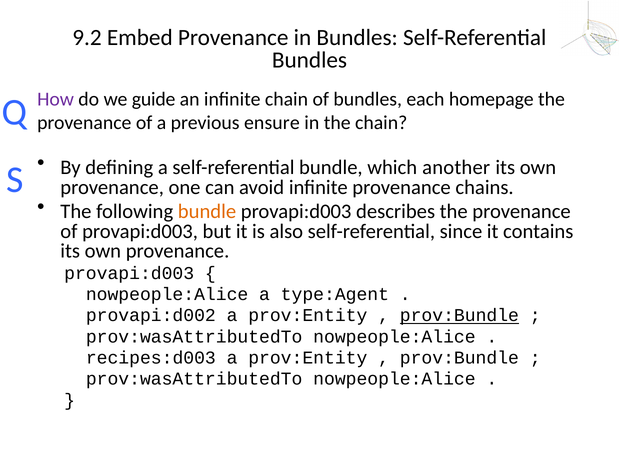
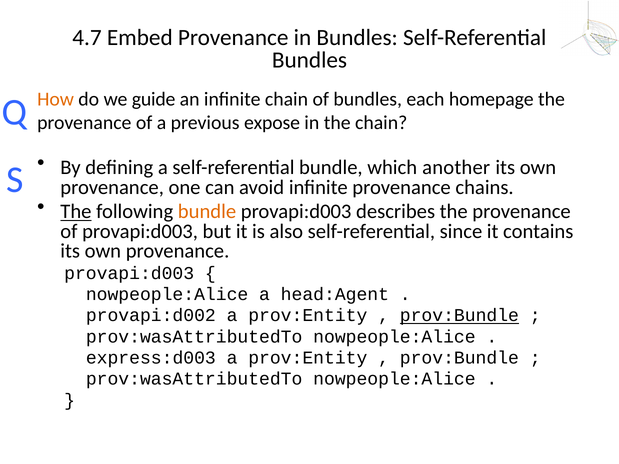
9.2: 9.2 -> 4.7
How colour: purple -> orange
ensure: ensure -> expose
The at (76, 212) underline: none -> present
type:Agent: type:Agent -> head:Agent
recipes:d003: recipes:d003 -> express:d003
